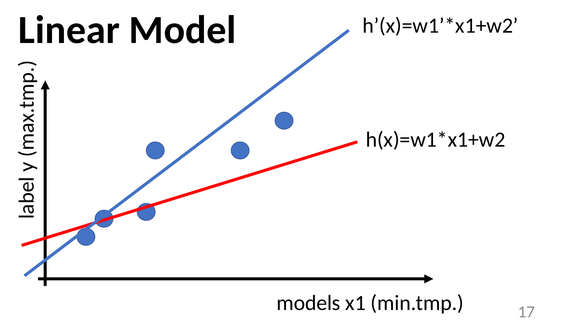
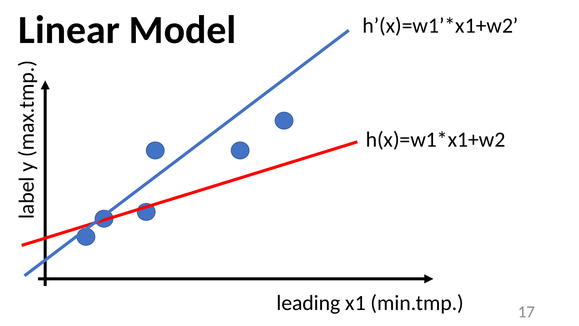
models: models -> leading
